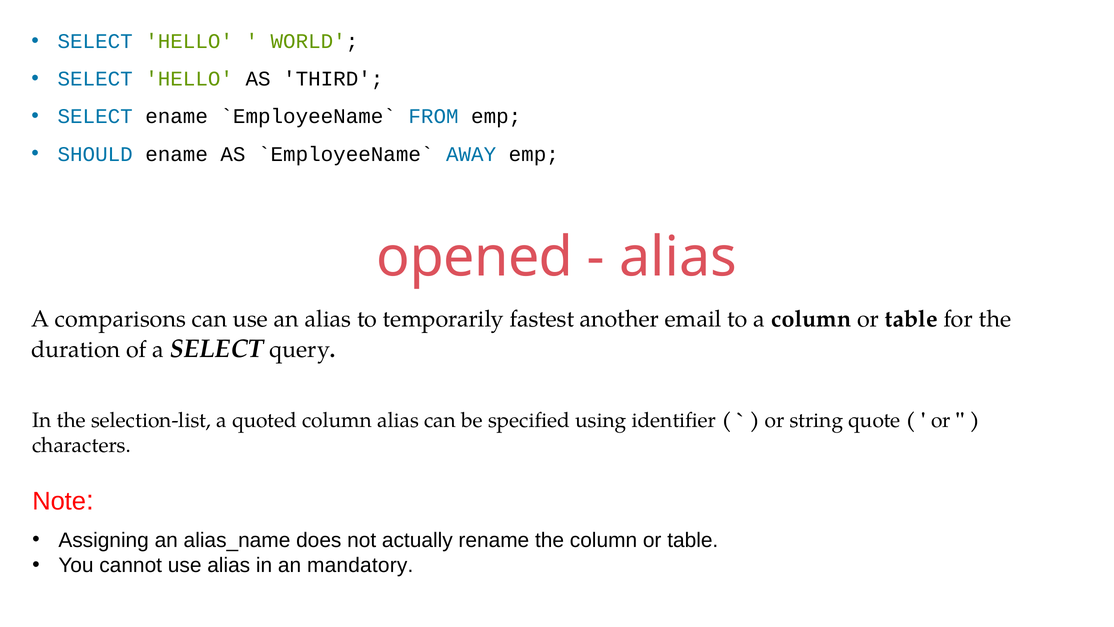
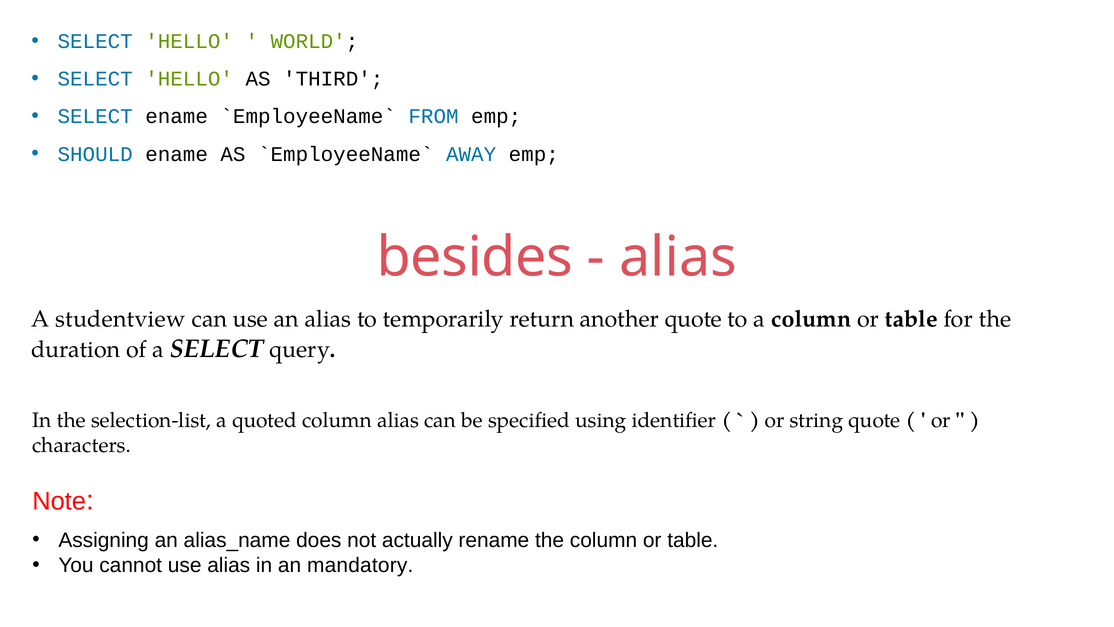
opened: opened -> besides
comparisons: comparisons -> studentview
fastest: fastest -> return
another email: email -> quote
